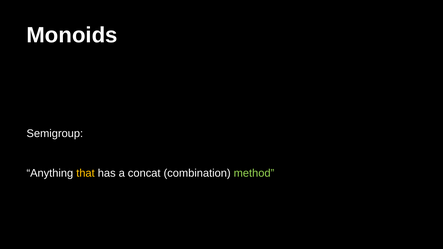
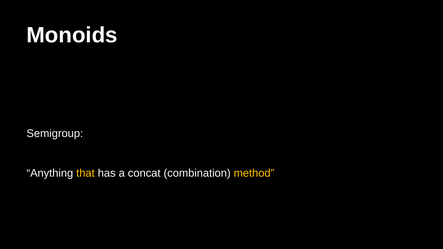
method colour: light green -> yellow
